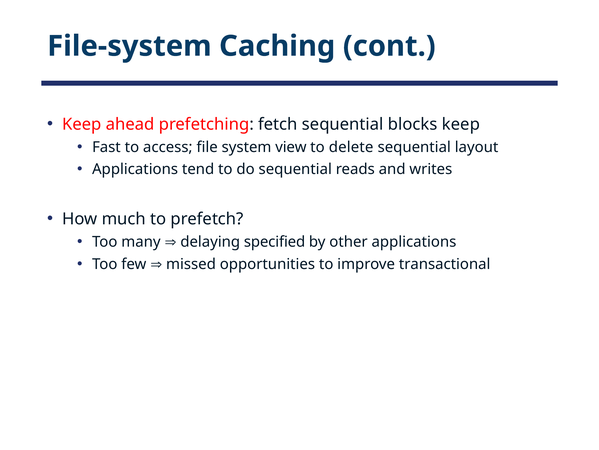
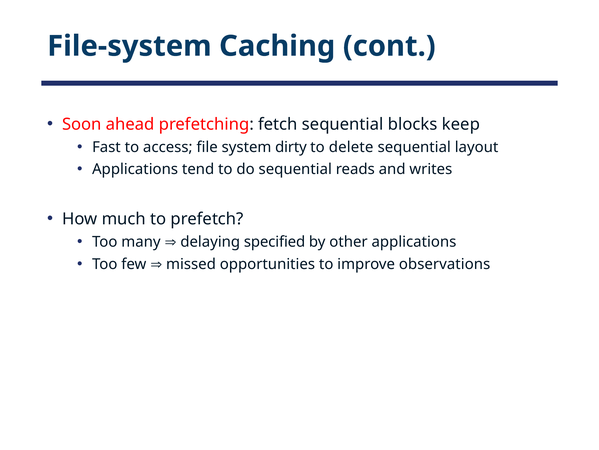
Keep at (82, 124): Keep -> Soon
view: view -> dirty
transactional: transactional -> observations
